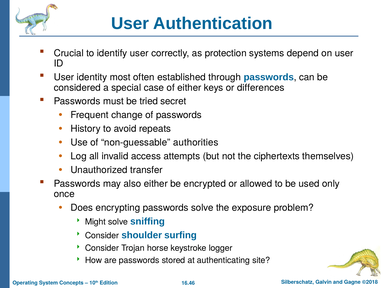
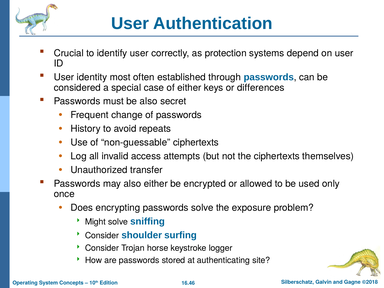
be tried: tried -> also
non-guessable authorities: authorities -> ciphertexts
